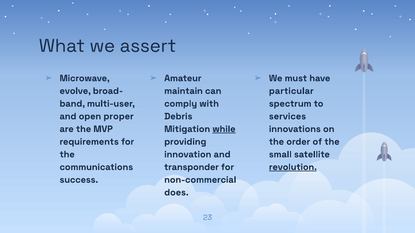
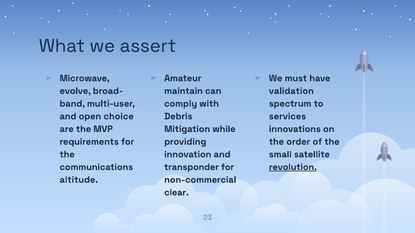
particular: particular -> validation
proper: proper -> choice
while underline: present -> none
success: success -> altitude
does: does -> clear
